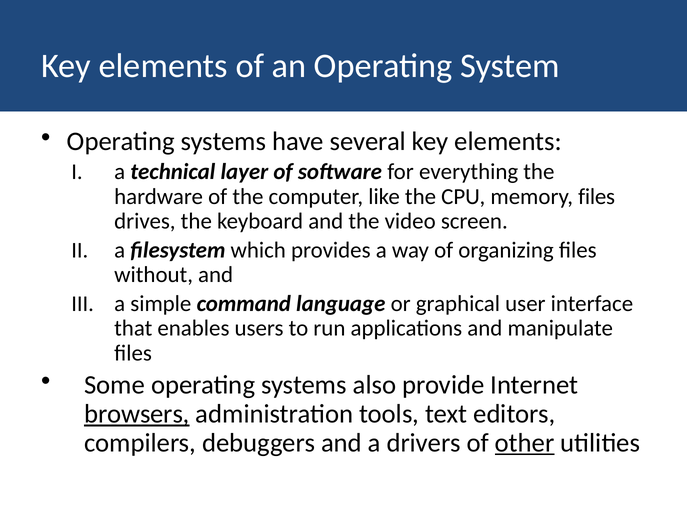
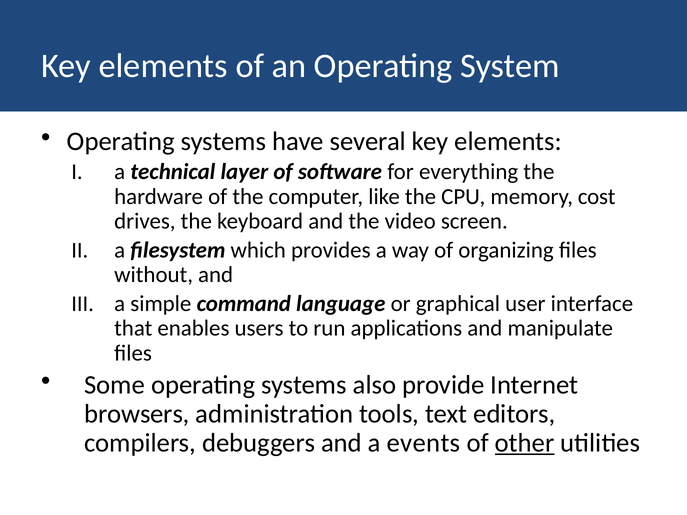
memory files: files -> cost
browsers underline: present -> none
drivers: drivers -> events
